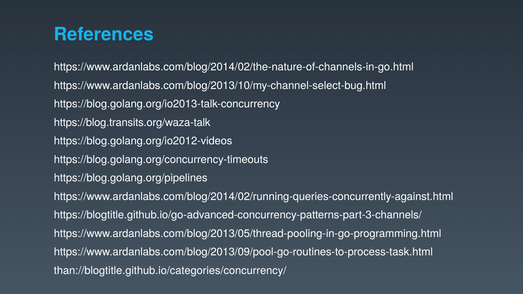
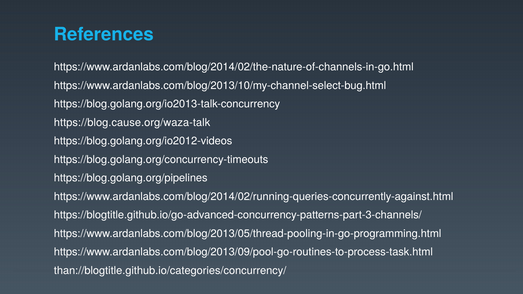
https://blog.transits.org/waza-talk: https://blog.transits.org/waza-talk -> https://blog.cause.org/waza-talk
